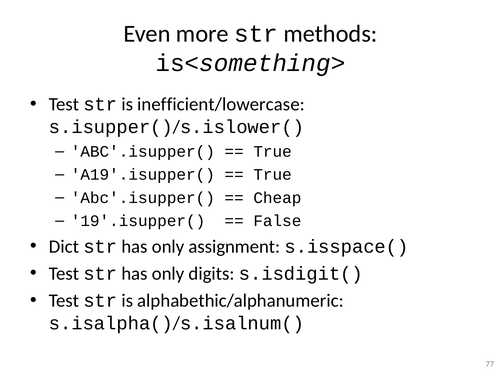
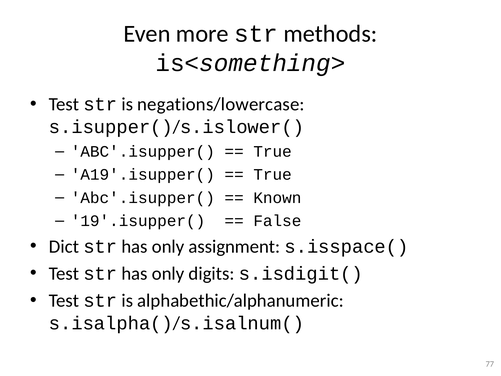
inefficient/lowercase: inefficient/lowercase -> negations/lowercase
Cheap: Cheap -> Known
